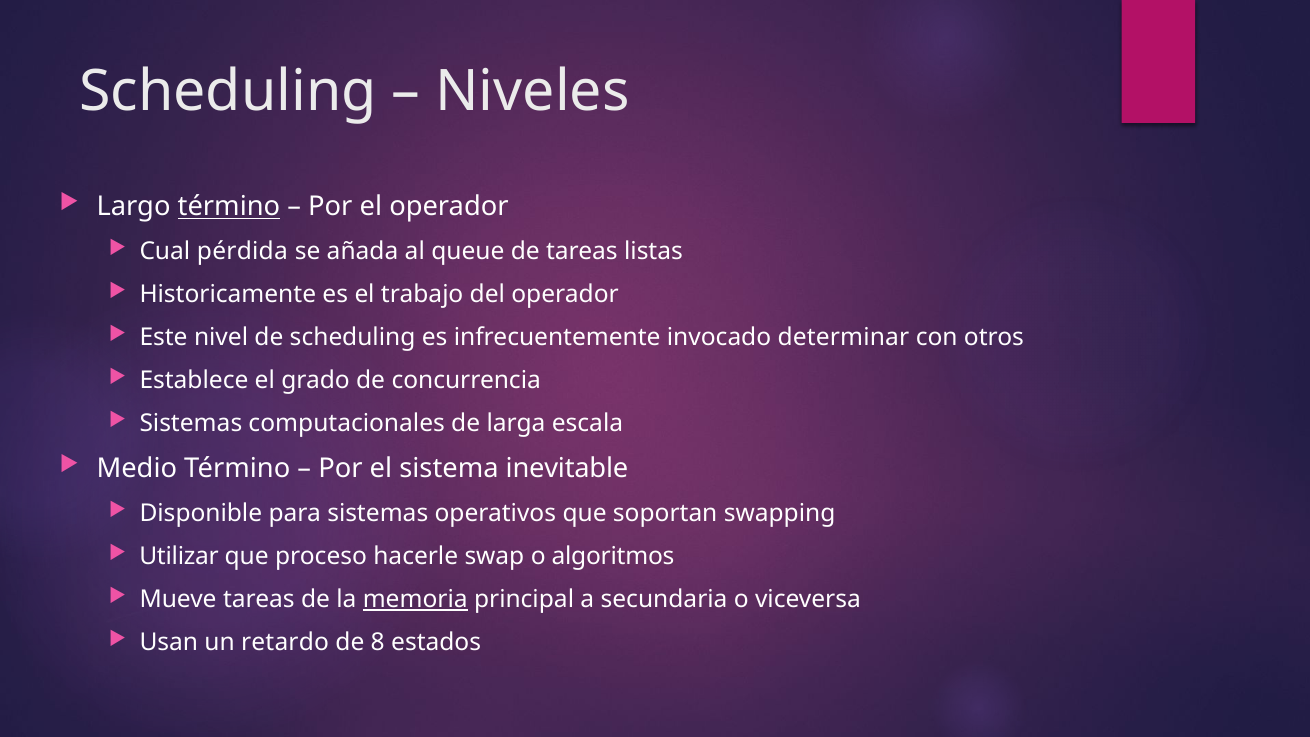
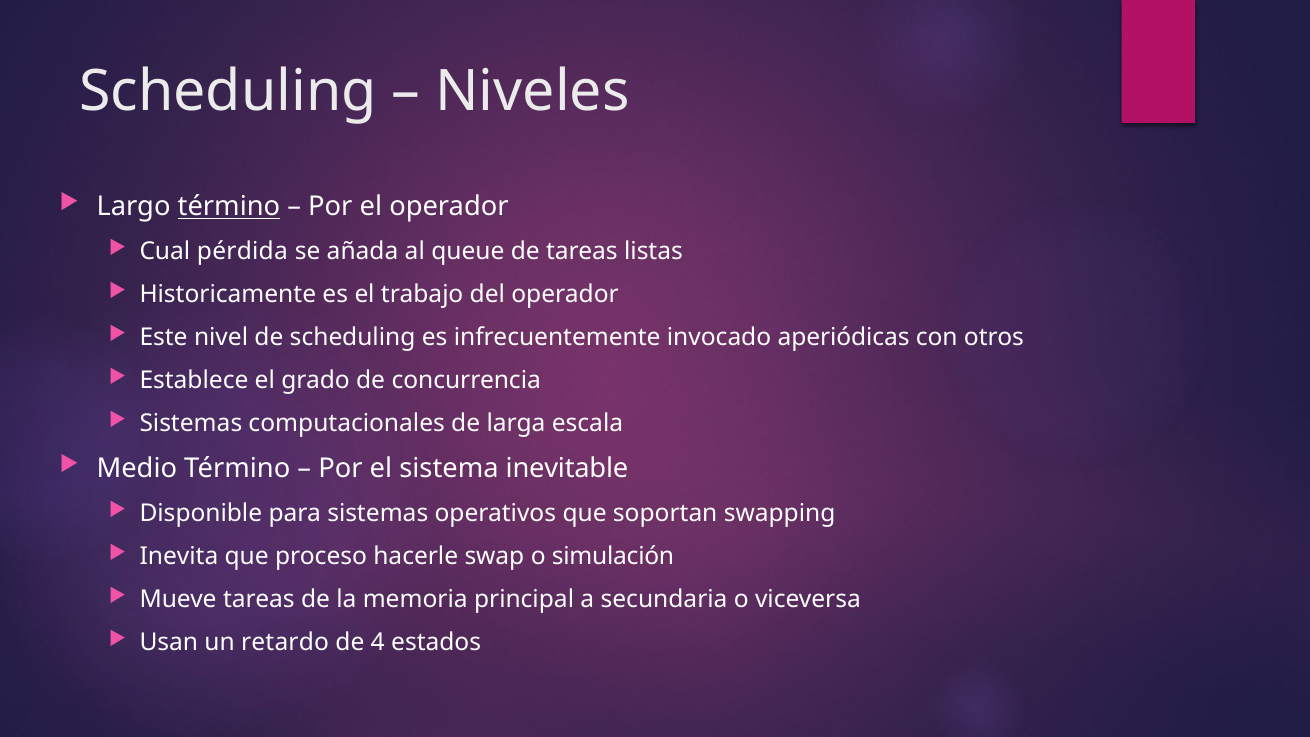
determinar: determinar -> aperiódicas
Utilizar: Utilizar -> Inevita
algoritmos: algoritmos -> simulación
memoria underline: present -> none
8: 8 -> 4
